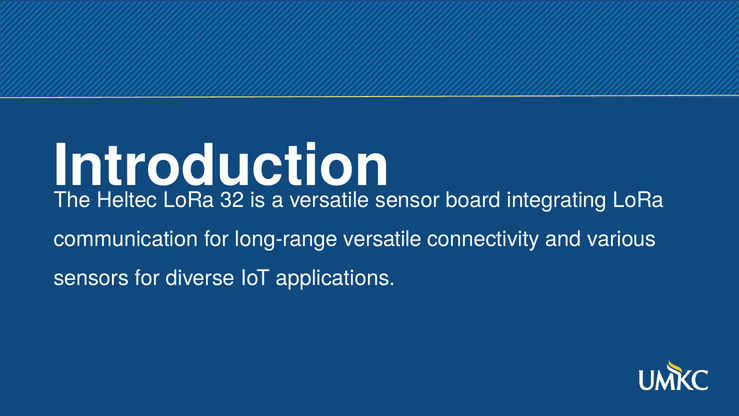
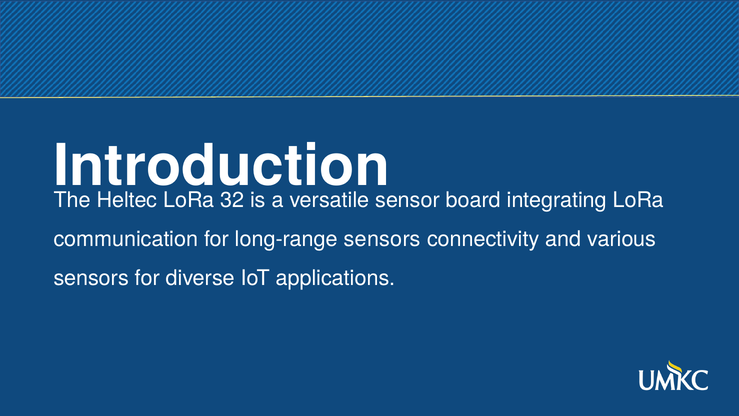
long-range versatile: versatile -> sensors
